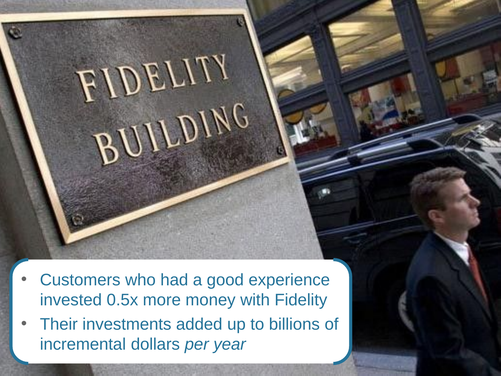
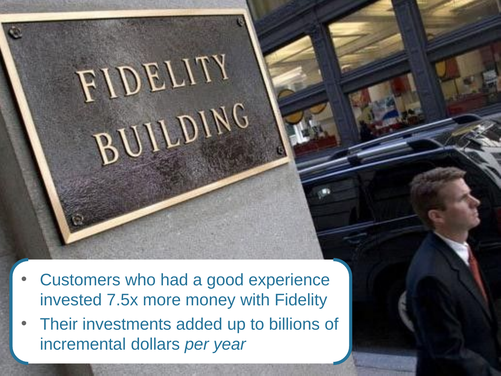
0.5x: 0.5x -> 7.5x
